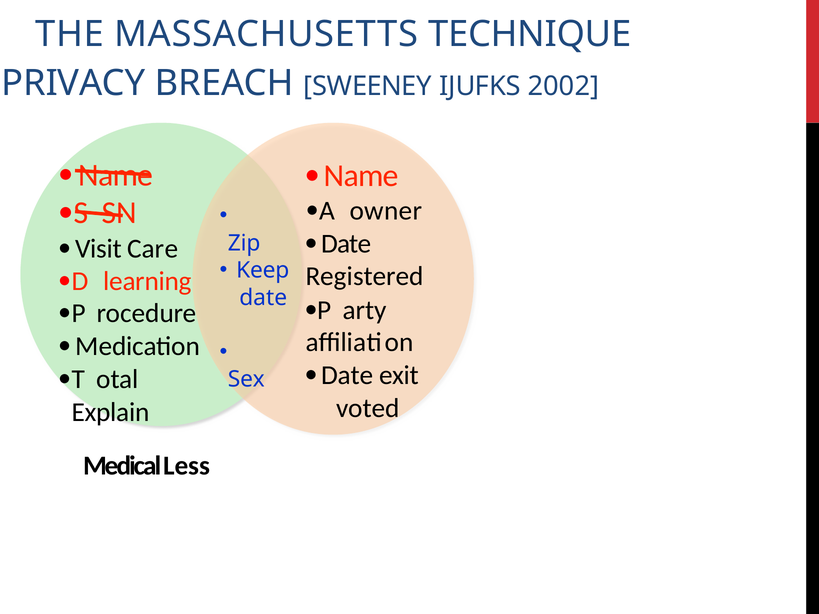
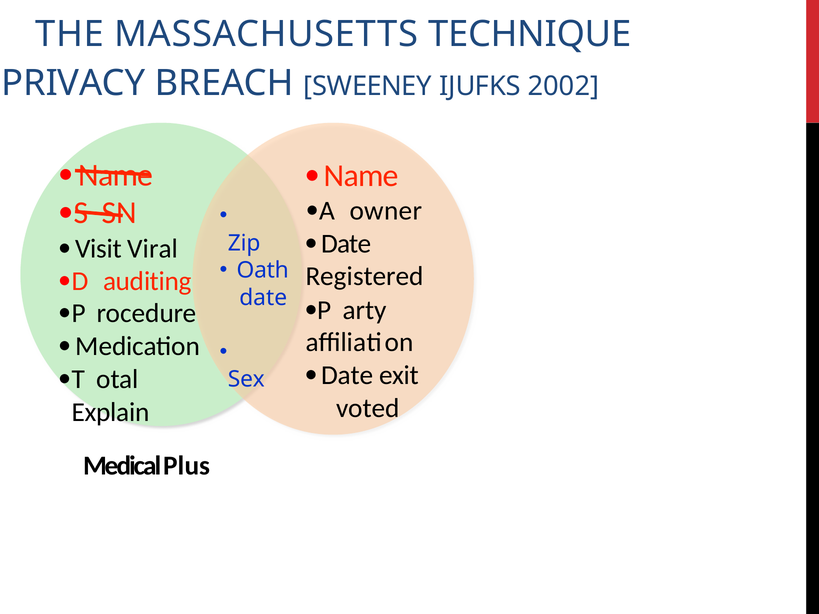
Care: Care -> Viral
Keep: Keep -> Oath
learning: learning -> auditing
Less: Less -> Plus
